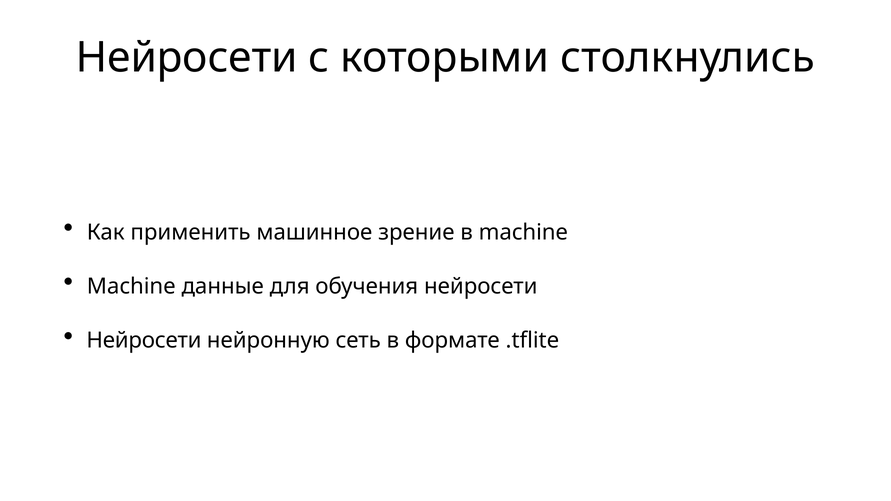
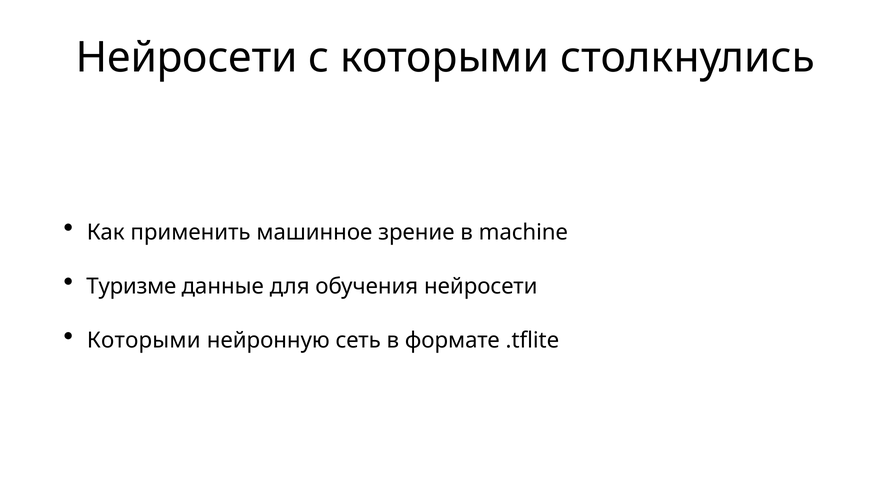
Machine at (131, 286): Machine -> Туризме
Нейросети at (144, 341): Нейросети -> Которыми
